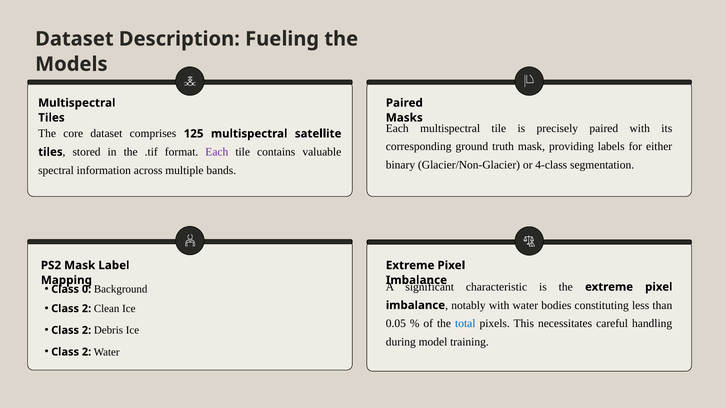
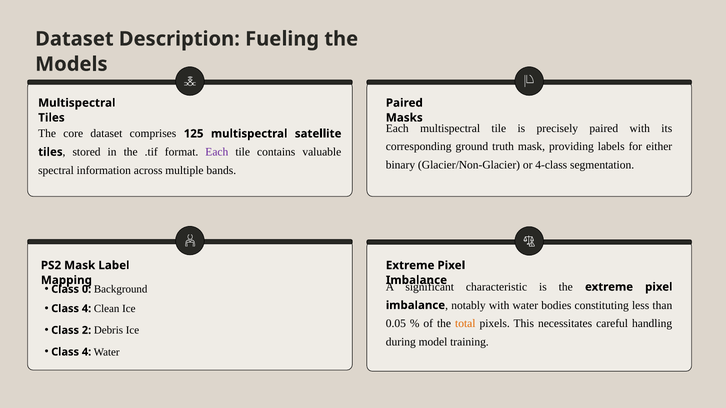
2 at (87, 309): 2 -> 4
total colour: blue -> orange
2 at (87, 352): 2 -> 4
